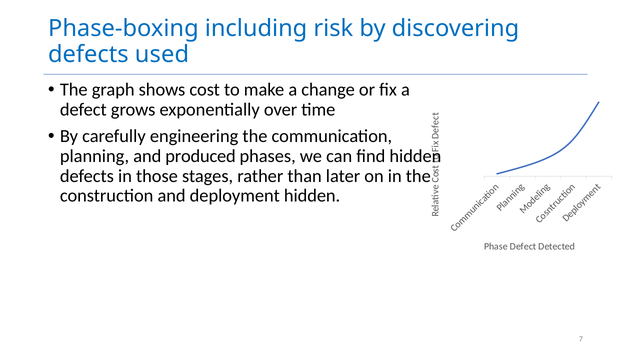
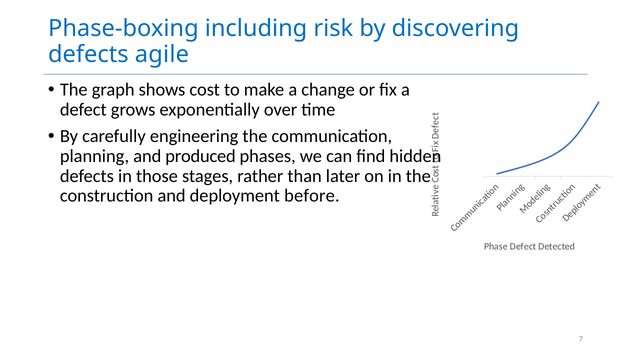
used: used -> agile
deployment hidden: hidden -> before
